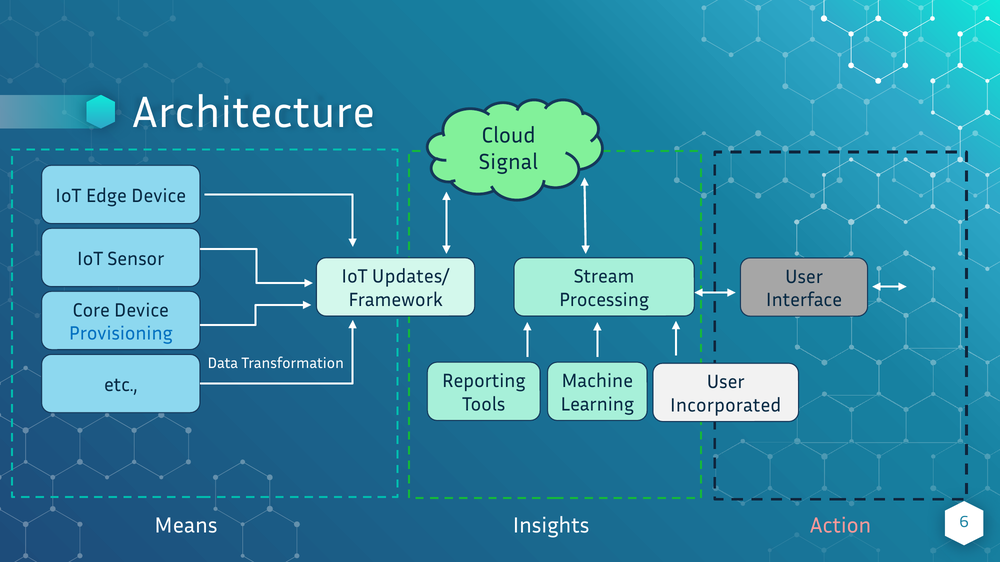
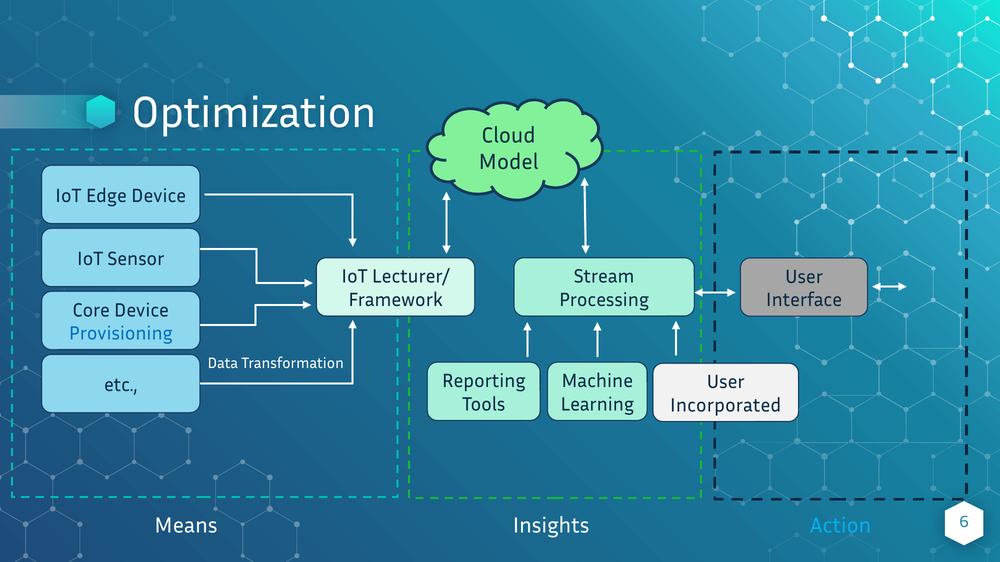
Architecture: Architecture -> Optimization
Signal: Signal -> Model
Updates/: Updates/ -> Lecturer/
Action colour: pink -> light blue
